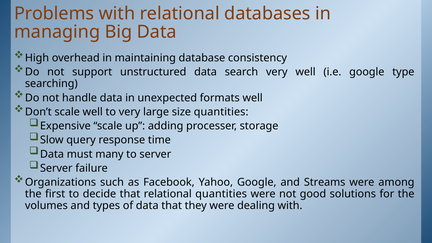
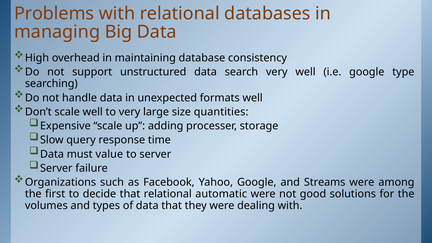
many: many -> value
relational quantities: quantities -> automatic
